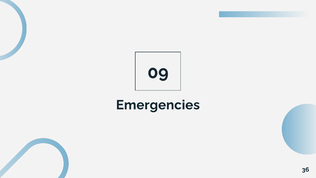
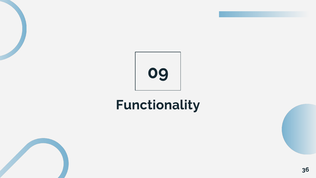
Emergencies: Emergencies -> Functionality
